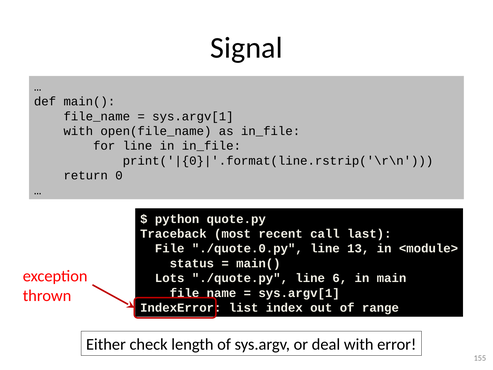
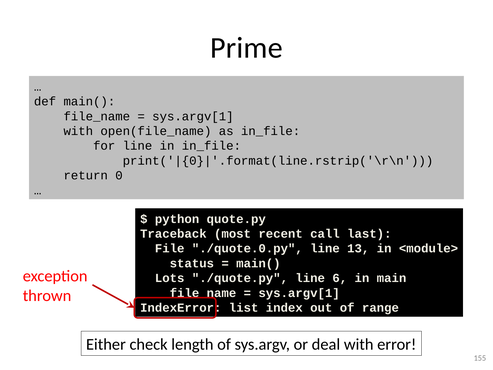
Signal: Signal -> Prime
